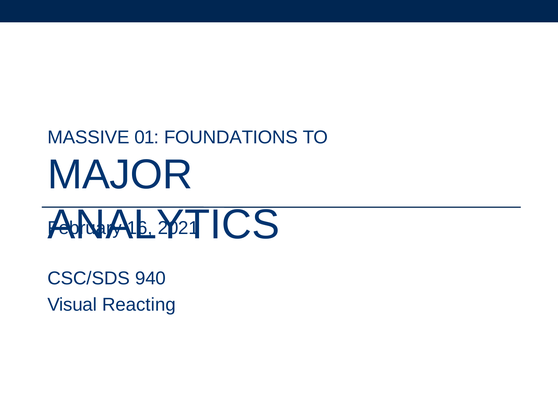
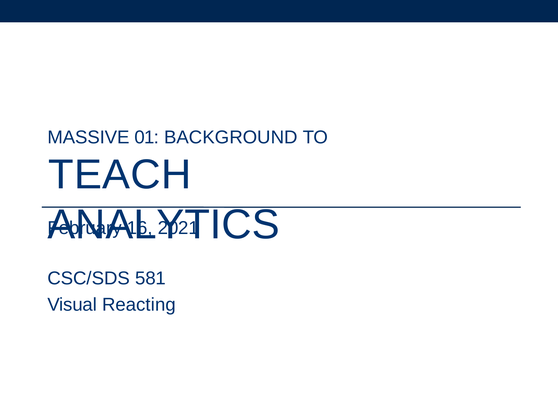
FOUNDATIONS: FOUNDATIONS -> BACKGROUND
MAJOR: MAJOR -> TEACH
940: 940 -> 581
